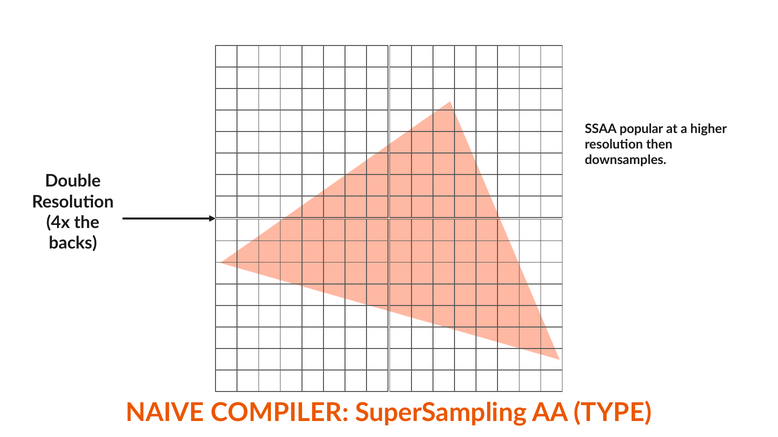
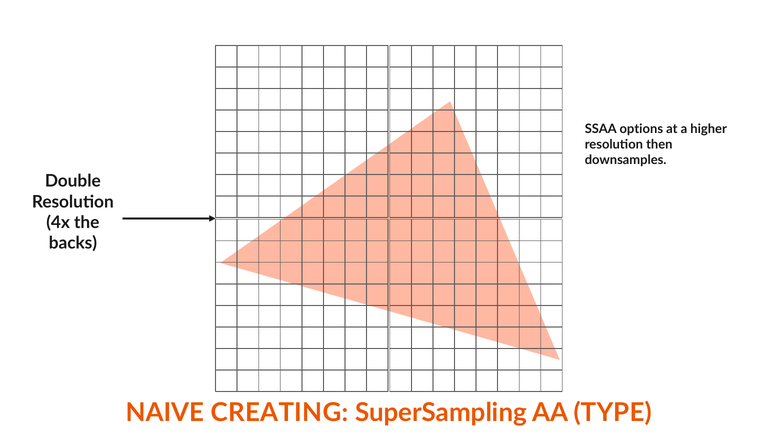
popular: popular -> options
COMPILER: COMPILER -> CREATING
